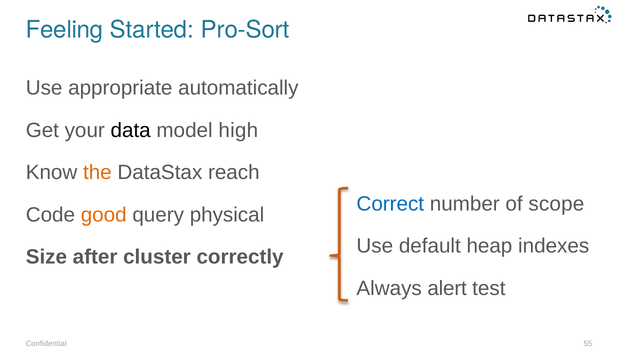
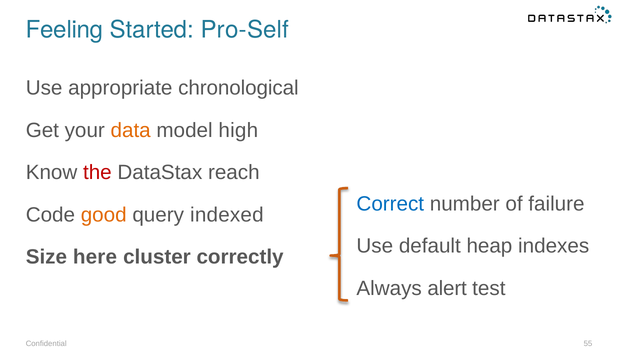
Pro-Sort: Pro-Sort -> Pro-Self
automatically: automatically -> chronological
data colour: black -> orange
the colour: orange -> red
scope: scope -> failure
physical: physical -> indexed
after: after -> here
